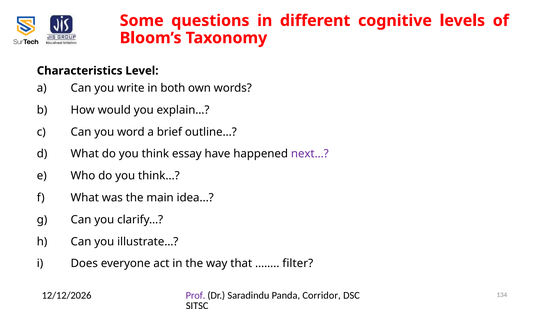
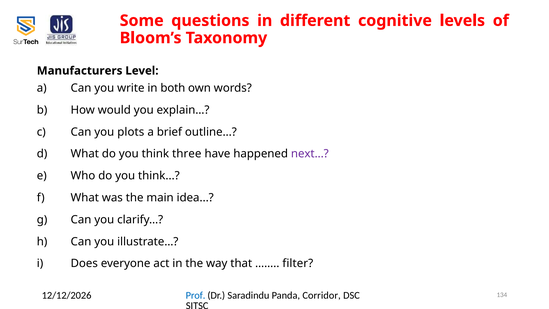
Characteristics: Characteristics -> Manufacturers
word: word -> plots
essay: essay -> three
Prof colour: purple -> blue
